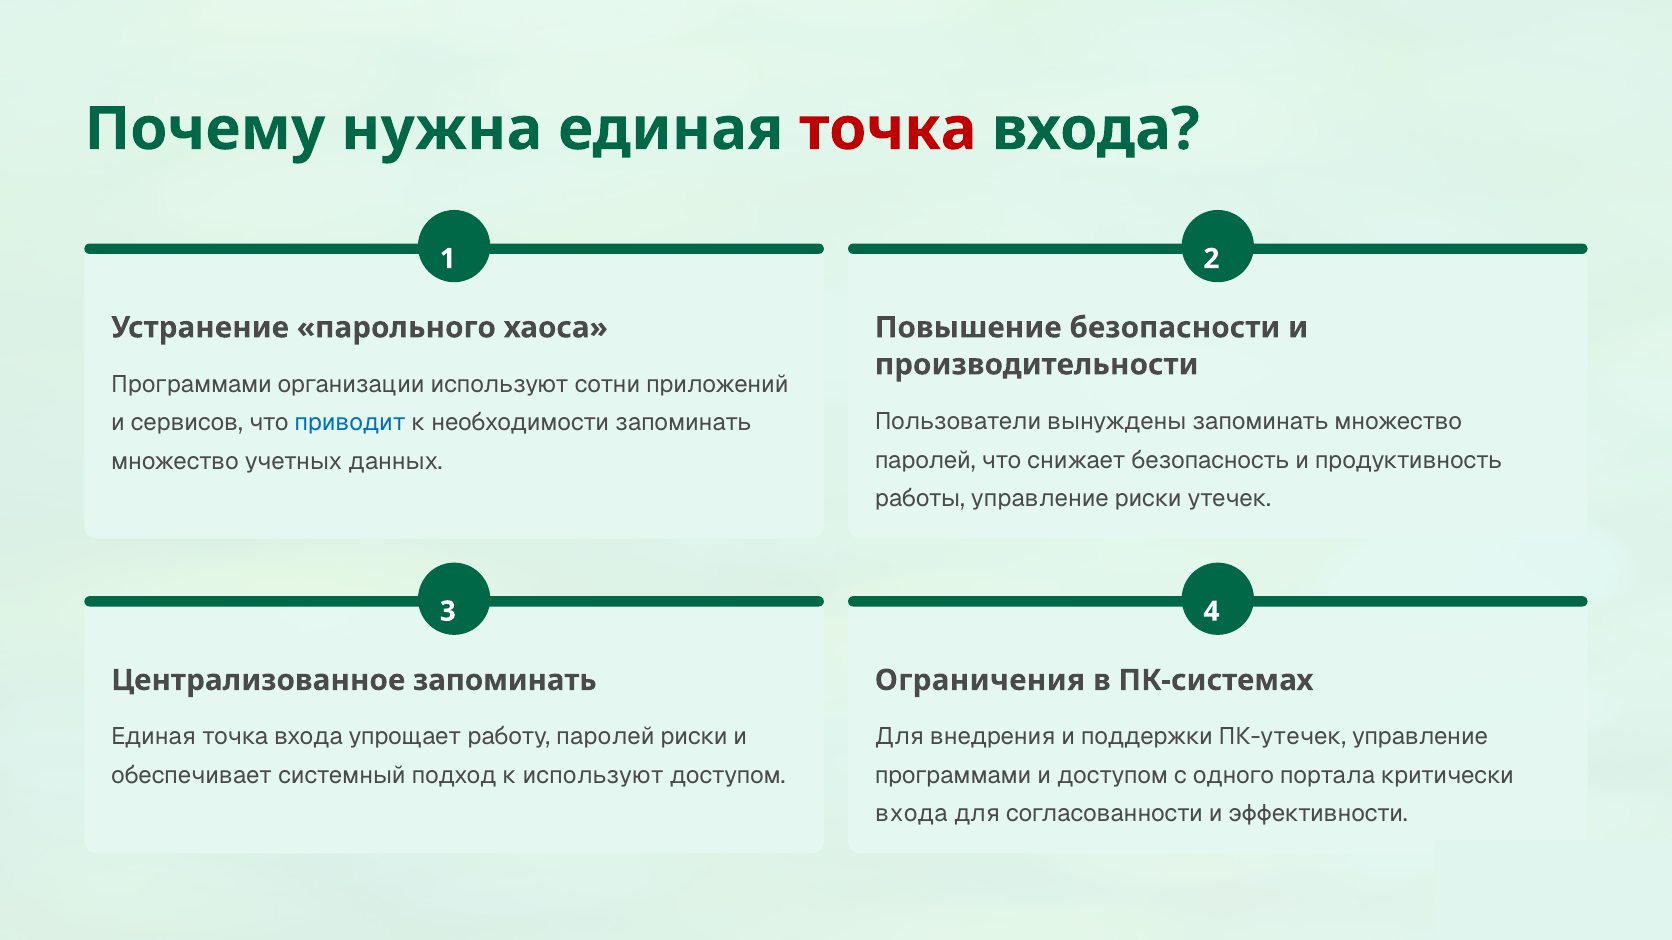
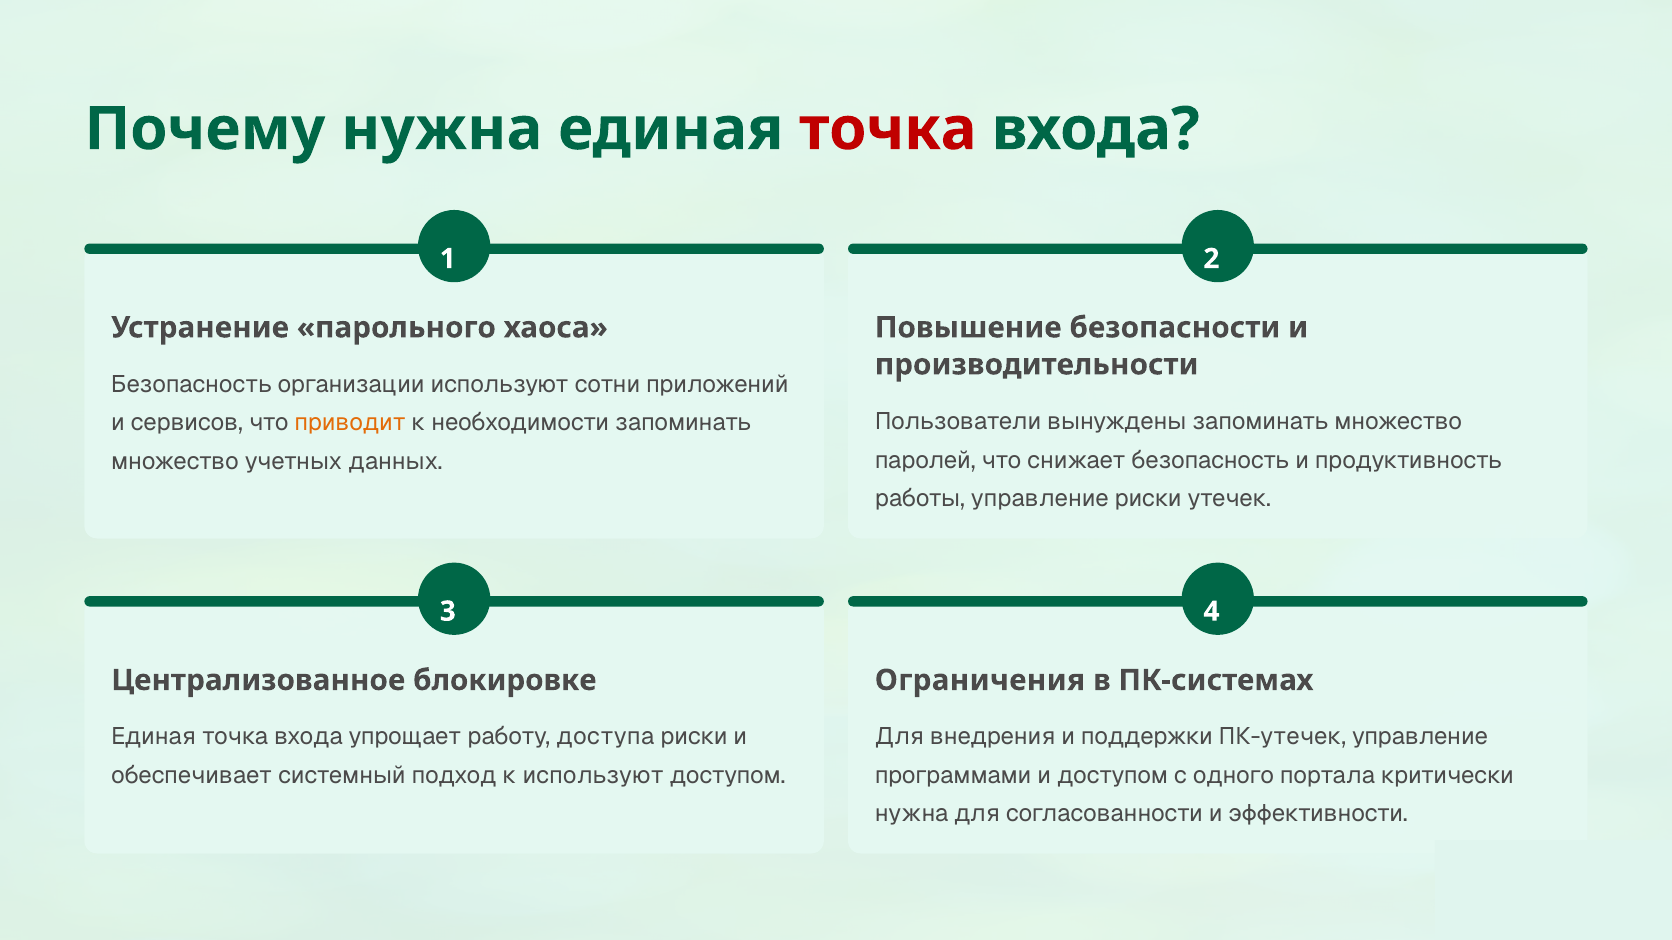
Программами at (191, 385): Программами -> Безопасность
приводит colour: blue -> orange
Централизованное запоминать: запоминать -> блокировке
работу паролей: паролей -> доступа
входа at (911, 814): входа -> нужна
